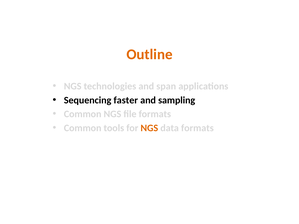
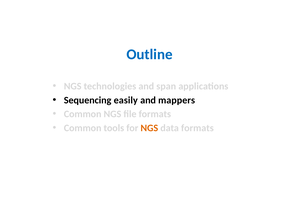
Outline colour: orange -> blue
faster: faster -> easily
sampling: sampling -> mappers
